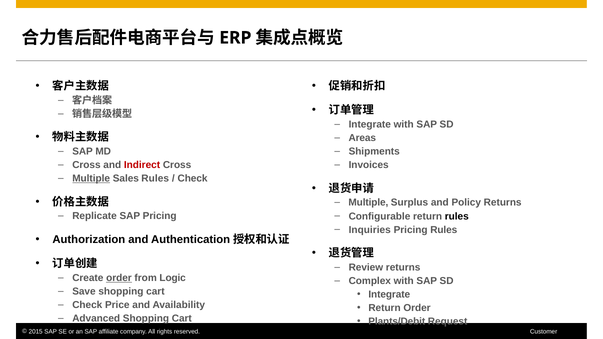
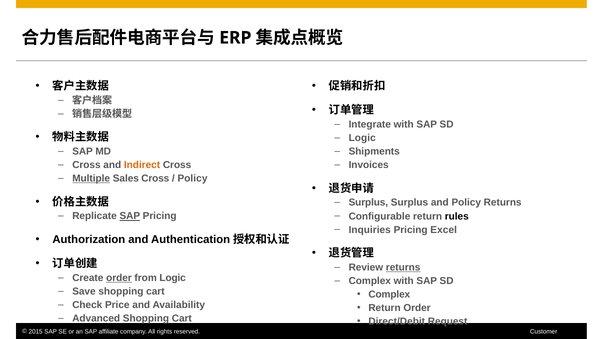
Areas at (362, 138): Areas -> Logic
Indirect colour: red -> orange
Sales Rules: Rules -> Cross
Check at (193, 179): Check -> Policy
Multiple at (368, 203): Multiple -> Surplus
SAP at (130, 216) underline: none -> present
Pricing Rules: Rules -> Excel
returns at (403, 268) underline: none -> present
Integrate at (389, 295): Integrate -> Complex
Plants/Debit: Plants/Debit -> Direct/Debit
